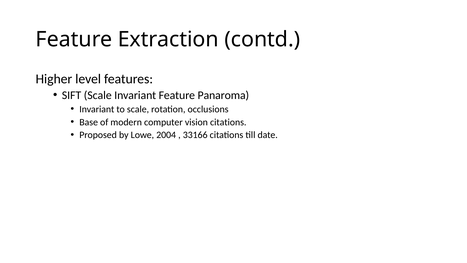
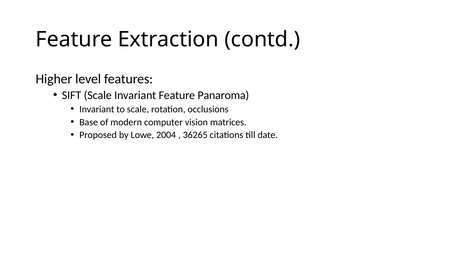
vision citations: citations -> matrices
33166: 33166 -> 36265
